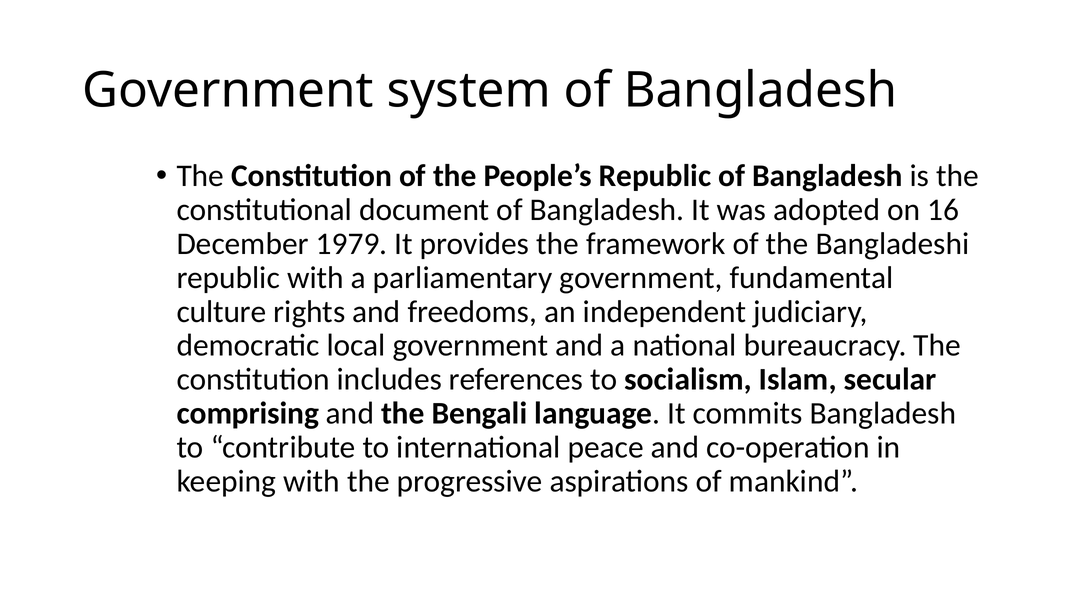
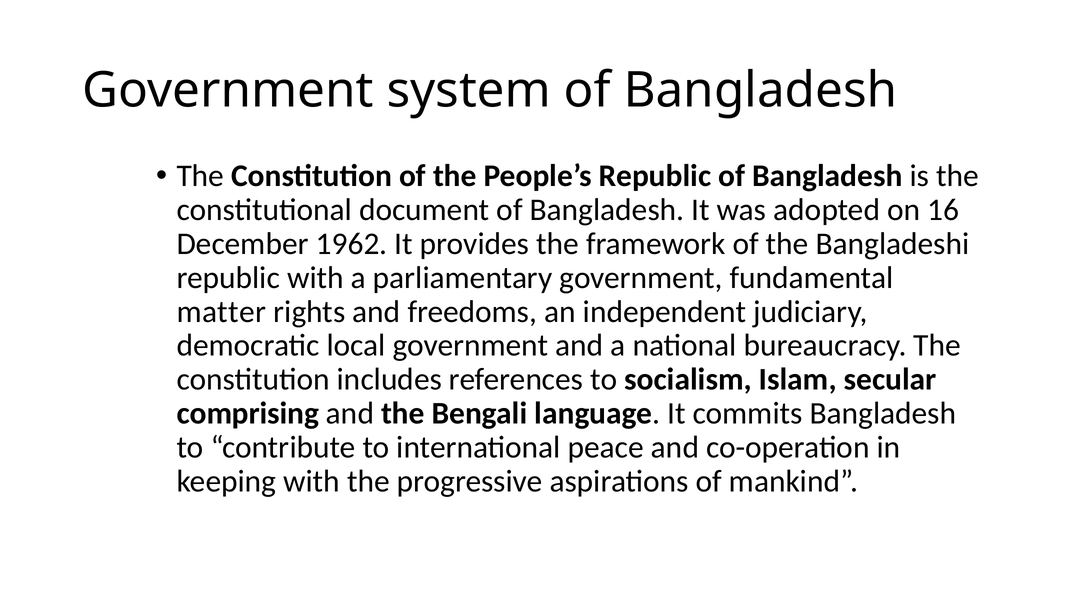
1979: 1979 -> 1962
culture: culture -> matter
